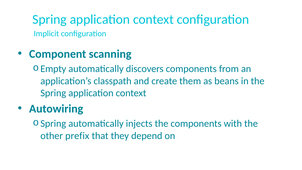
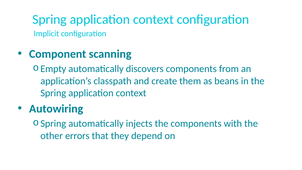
prefix: prefix -> errors
